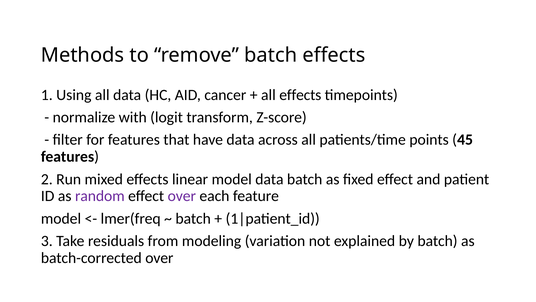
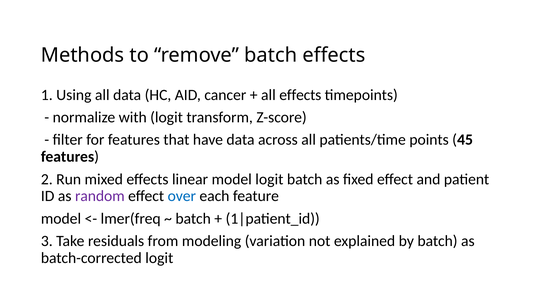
model data: data -> logit
over at (182, 196) colour: purple -> blue
batch-corrected over: over -> logit
